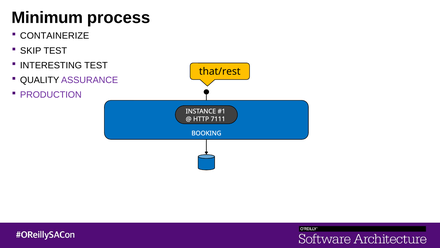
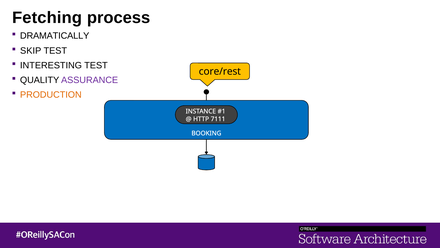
Minimum: Minimum -> Fetching
CONTAINERIZE: CONTAINERIZE -> DRAMATICALLY
that/rest: that/rest -> core/rest
PRODUCTION colour: purple -> orange
